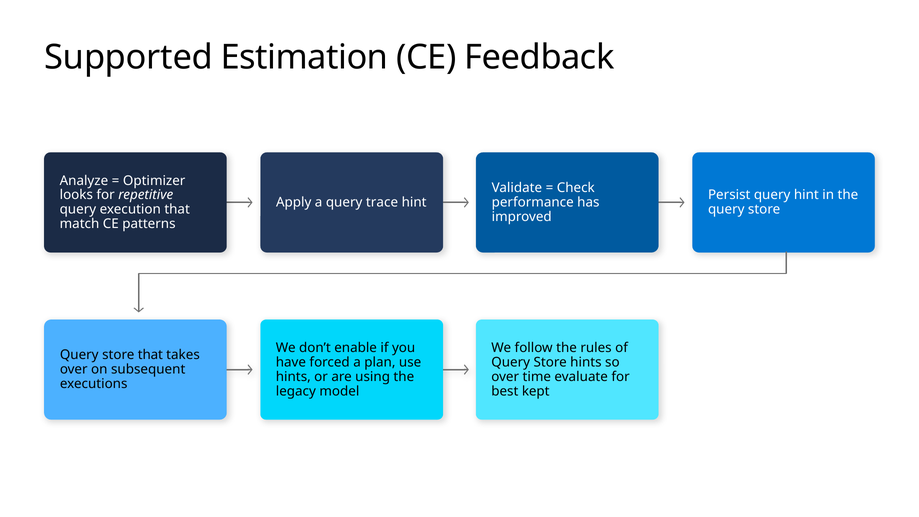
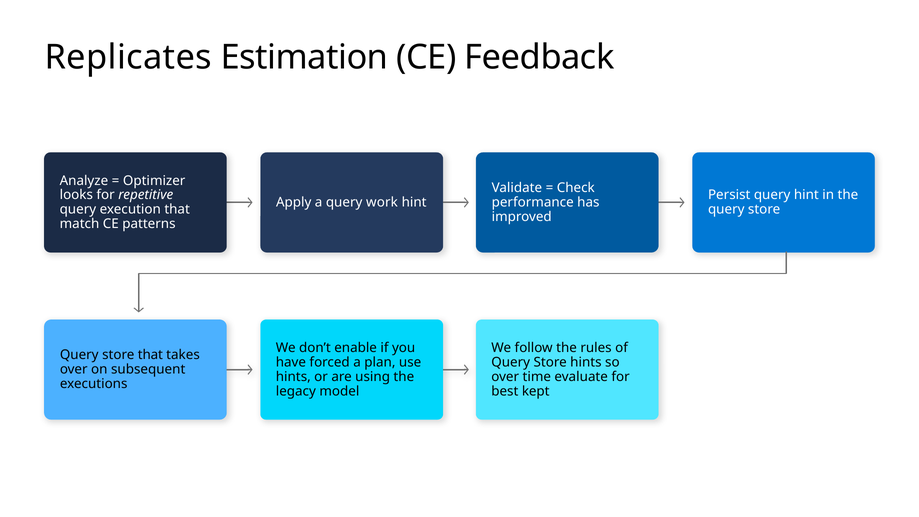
Supported: Supported -> Replicates
trace: trace -> work
